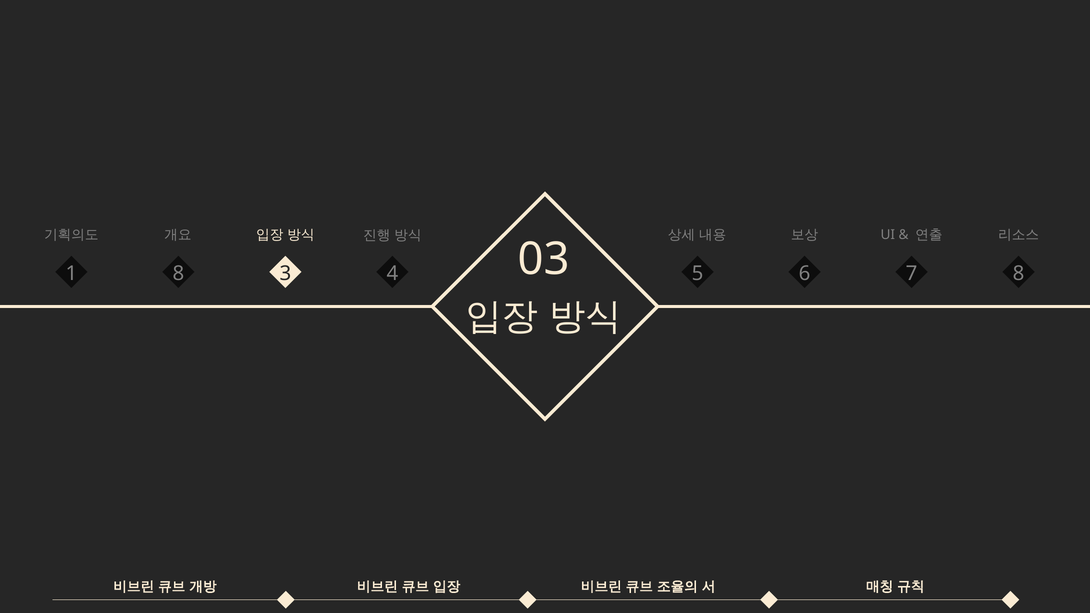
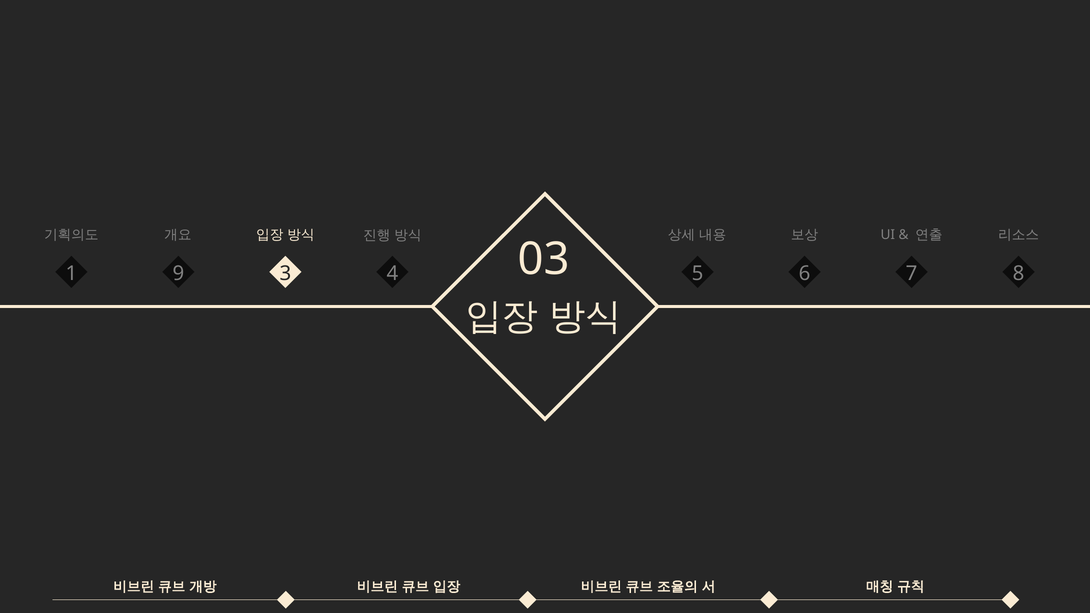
1 8: 8 -> 9
